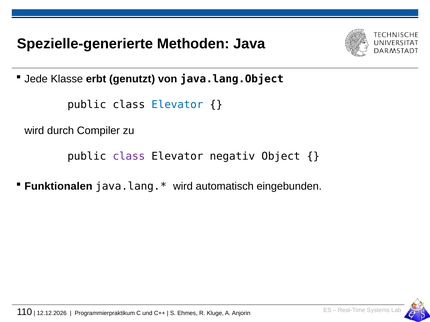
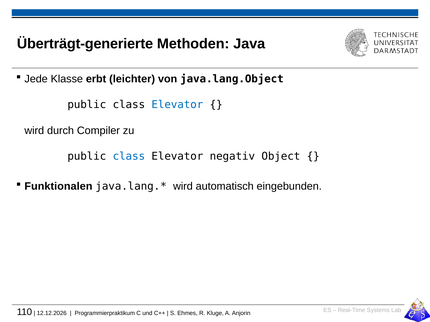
Spezielle-generierte: Spezielle-generierte -> Überträgt-generierte
genutzt: genutzt -> leichter
class at (129, 157) colour: purple -> blue
